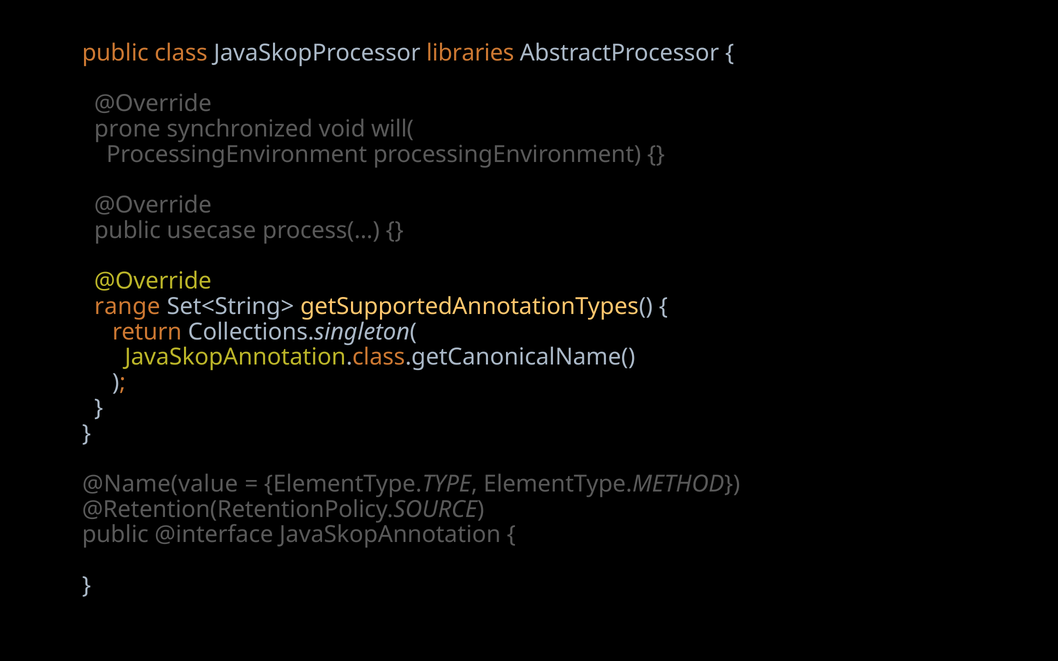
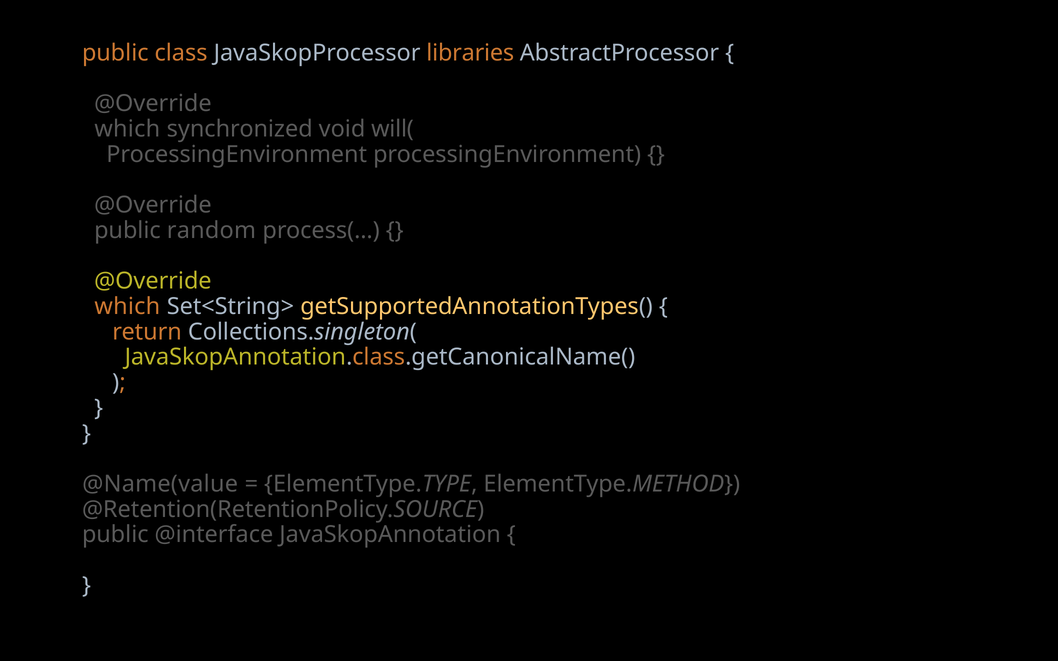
prone at (127, 129): prone -> which
usecase: usecase -> random
range at (127, 307): range -> which
